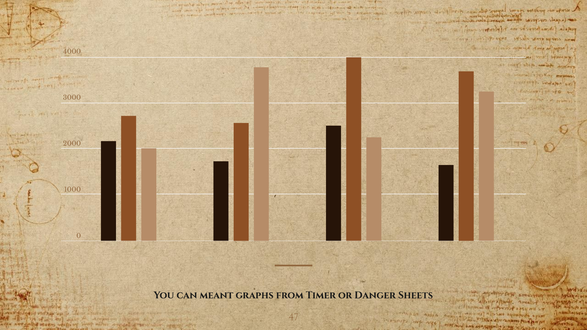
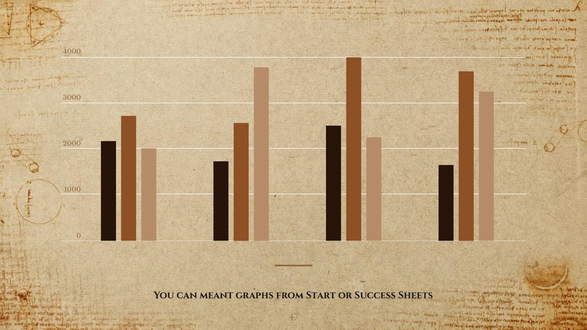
Timer: Timer -> Start
Danger: Danger -> Success
